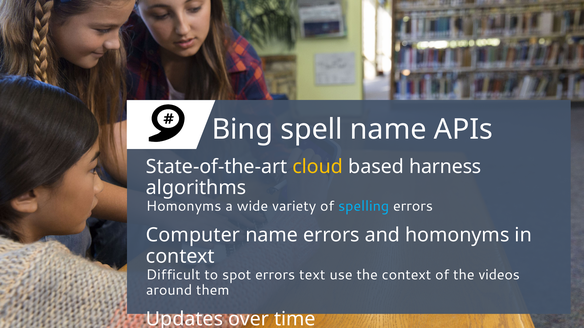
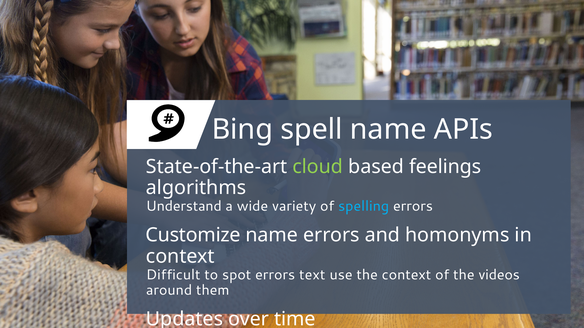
cloud colour: yellow -> light green
harness: harness -> feelings
Homonyms at (184, 206): Homonyms -> Understand
Computer: Computer -> Customize
